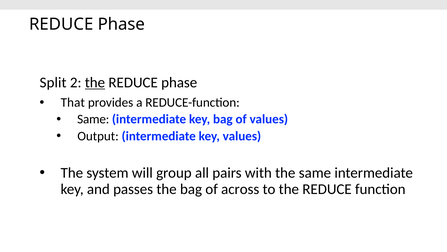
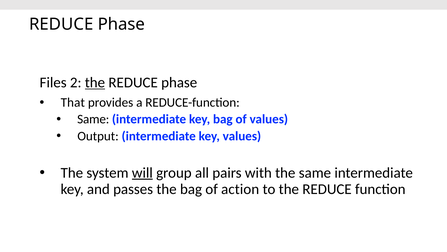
Split: Split -> Files
will underline: none -> present
across: across -> action
